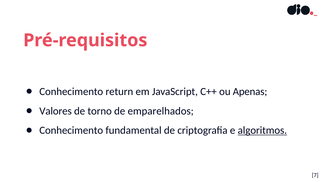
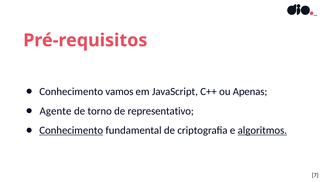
return: return -> vamos
Valores: Valores -> Agente
emparelhados: emparelhados -> representativo
Conhecimento at (71, 130) underline: none -> present
